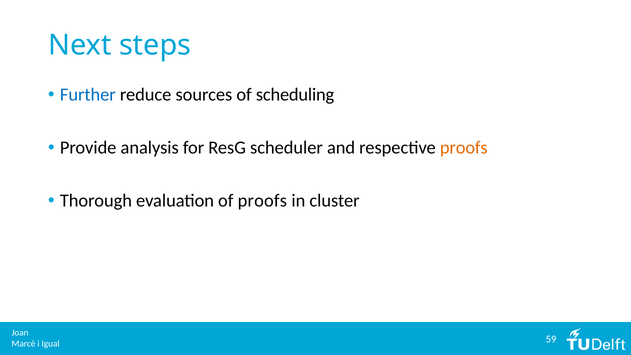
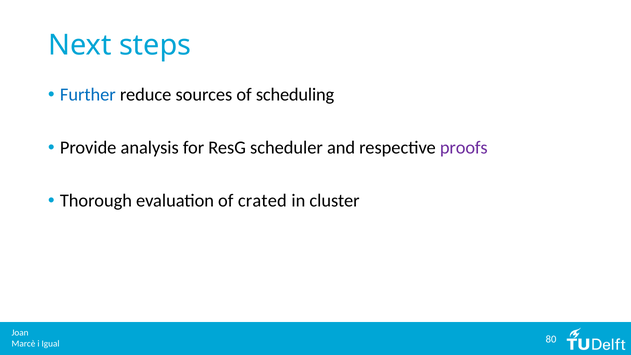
proofs at (464, 148) colour: orange -> purple
of proofs: proofs -> crated
59: 59 -> 80
